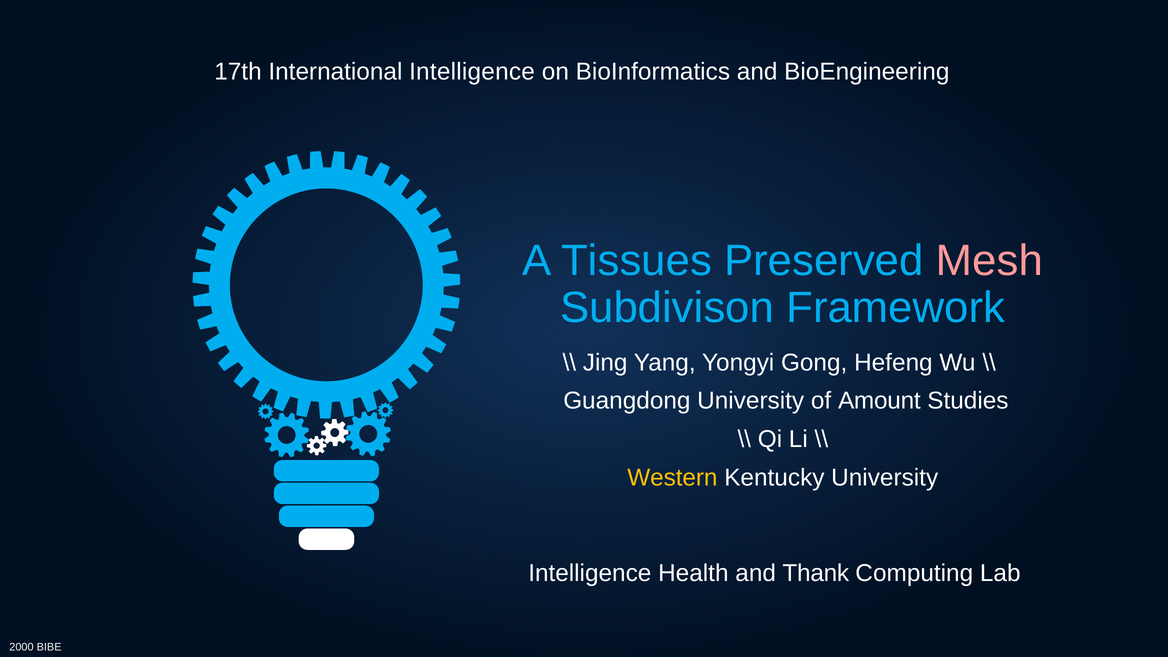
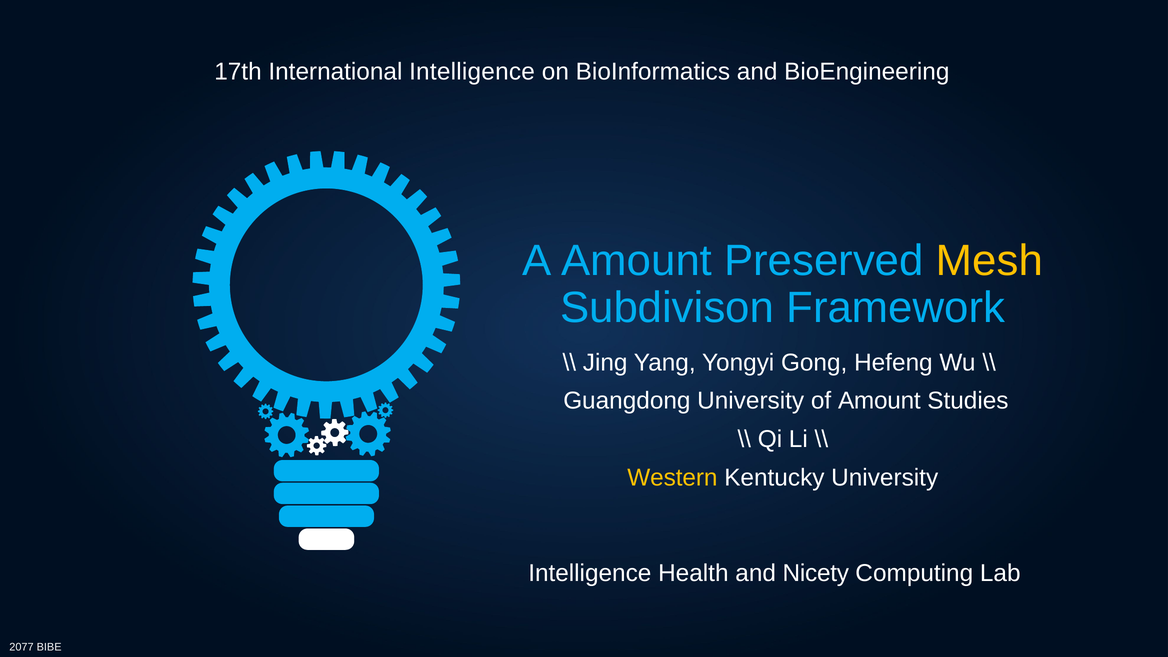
A Tissues: Tissues -> Amount
Mesh colour: pink -> yellow
Thank: Thank -> Nicety
2000: 2000 -> 2077
